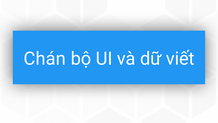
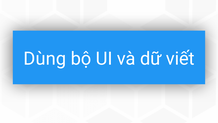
Chán: Chán -> Dùng
